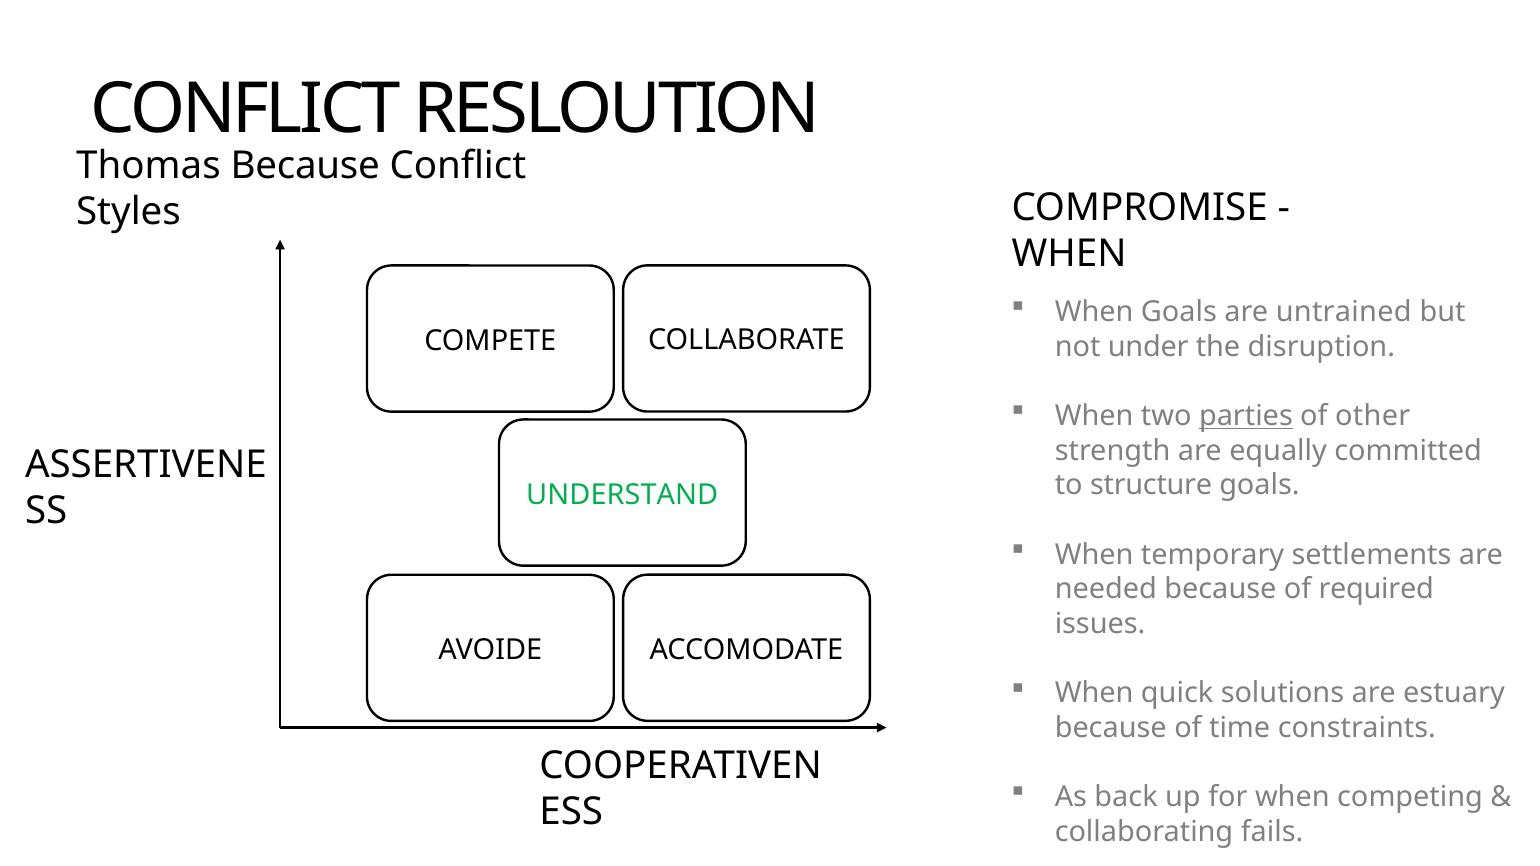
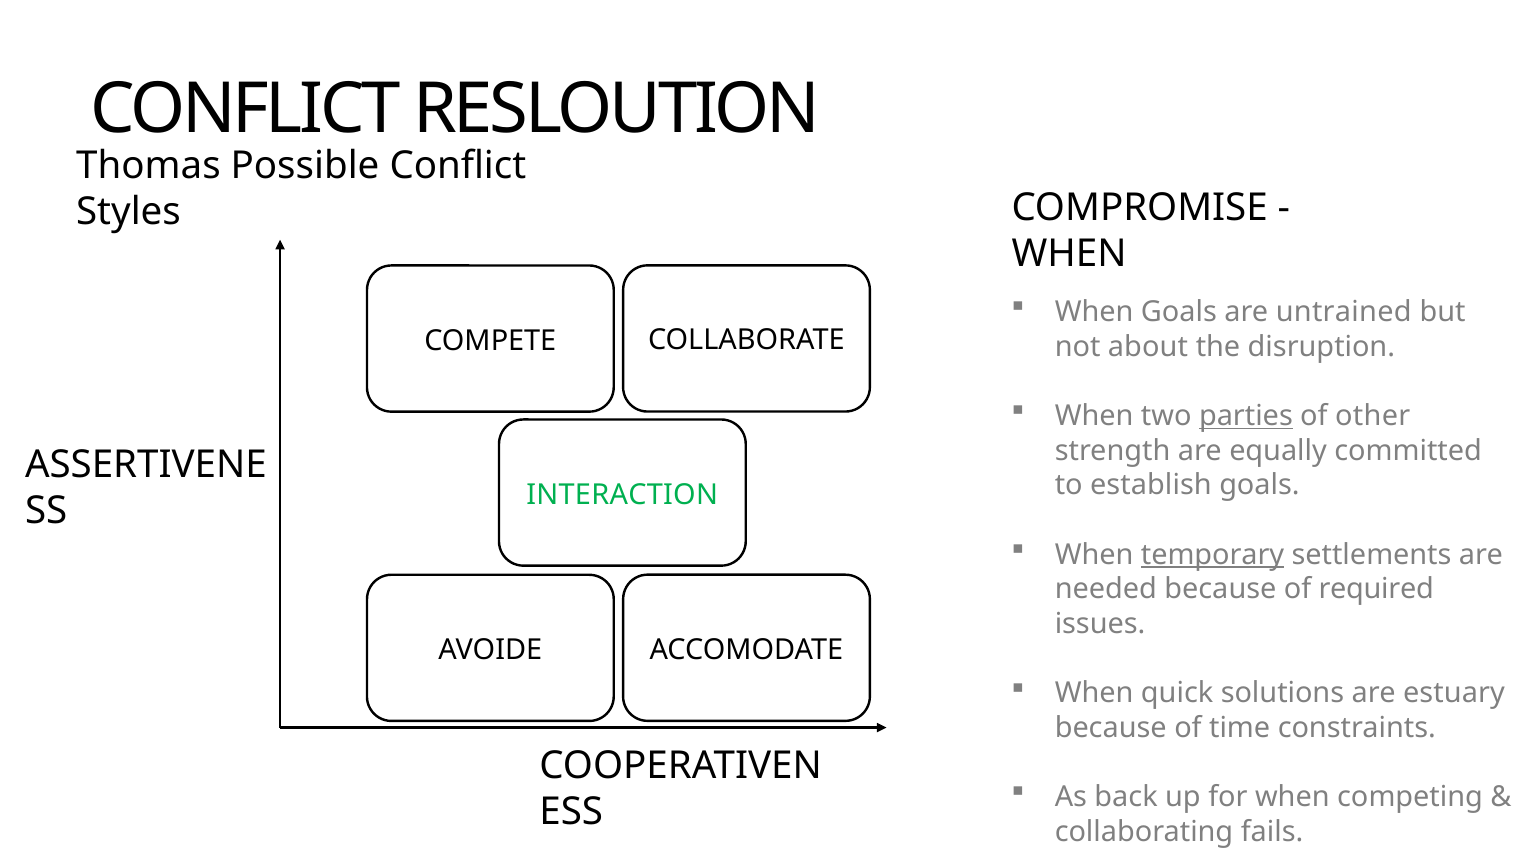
Thomas Because: Because -> Possible
under: under -> about
structure: structure -> establish
UNDERSTAND: UNDERSTAND -> INTERACTION
temporary underline: none -> present
